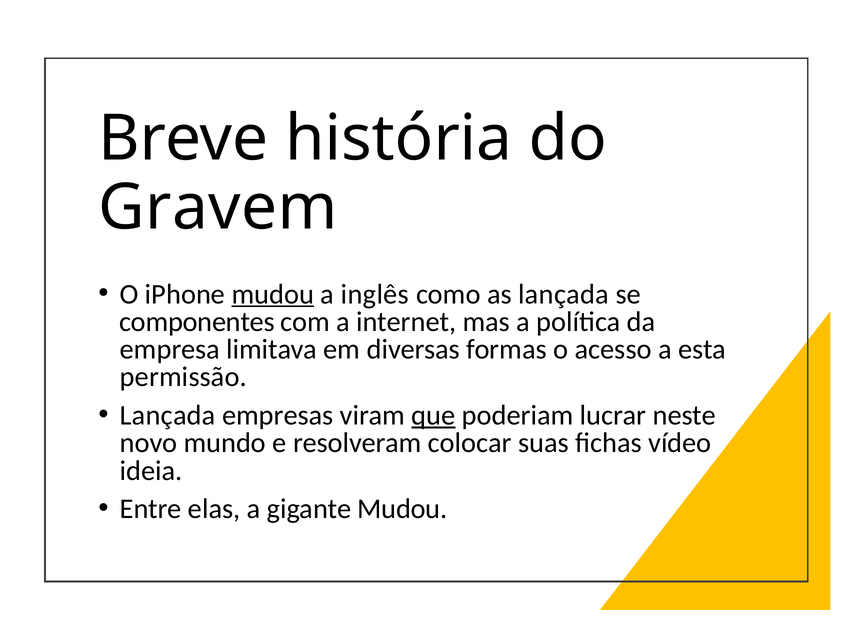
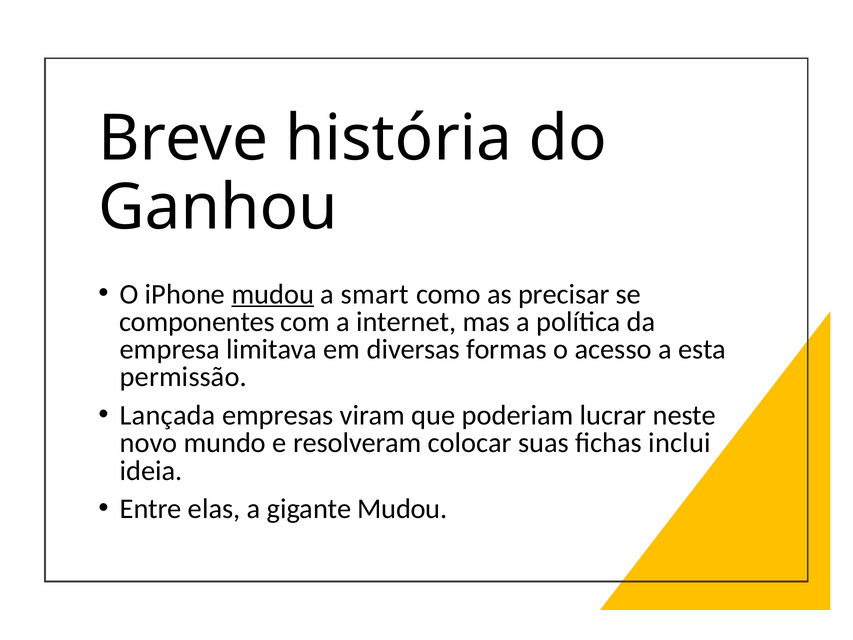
Gravem: Gravem -> Ganhou
inglês: inglês -> smart
as lançada: lançada -> precisar
que underline: present -> none
vídeo: vídeo -> inclui
